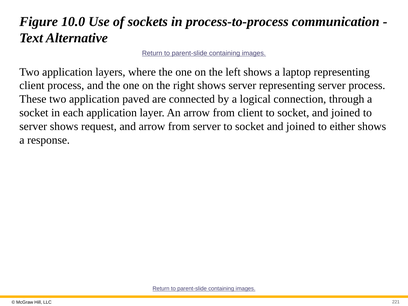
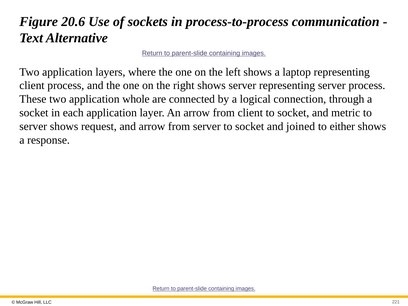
10.0: 10.0 -> 20.6
paved: paved -> whole
joined at (346, 113): joined -> metric
